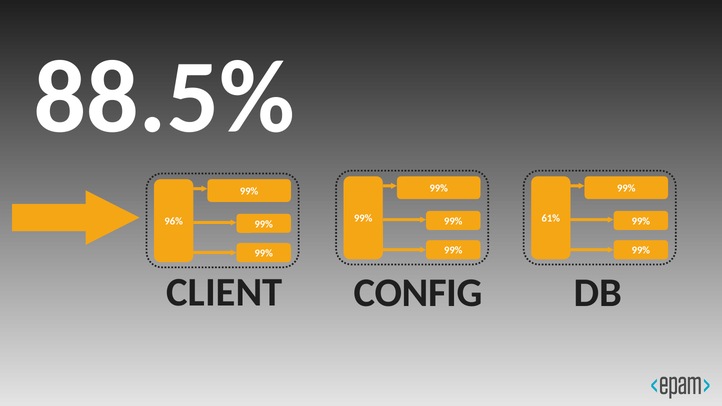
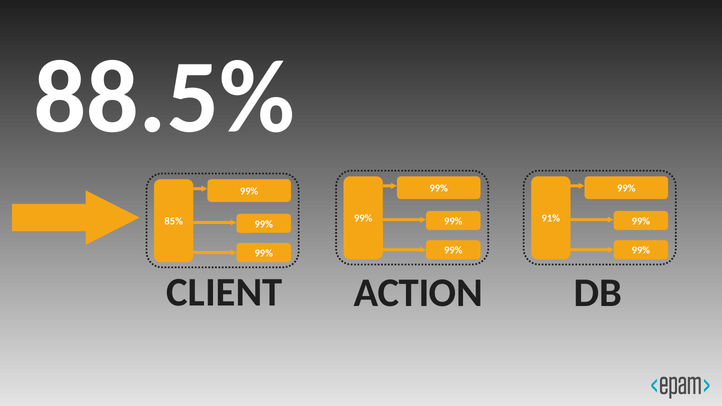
61%: 61% -> 91%
96%: 96% -> 85%
CONFIG: CONFIG -> ACTION
